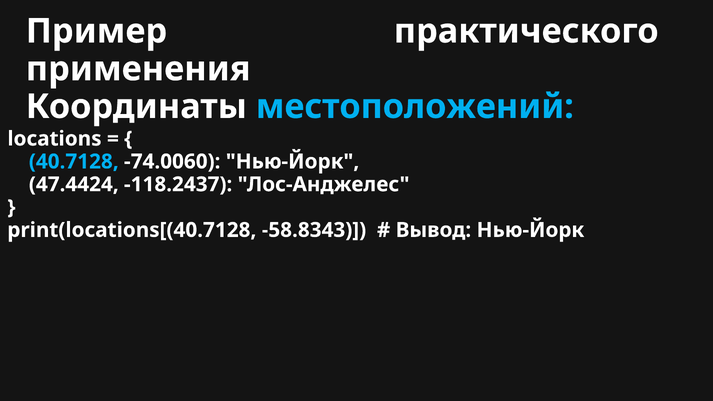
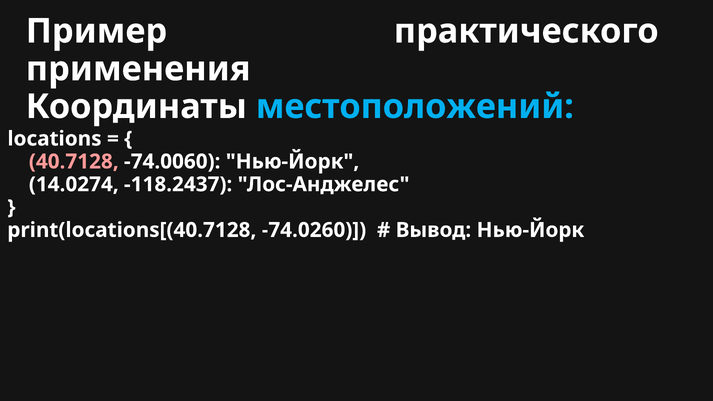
40.7128 colour: light blue -> pink
47.4424: 47.4424 -> 14.0274
-58.8343: -58.8343 -> -74.0260
